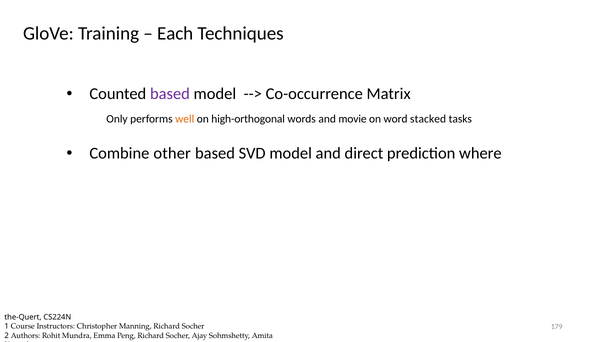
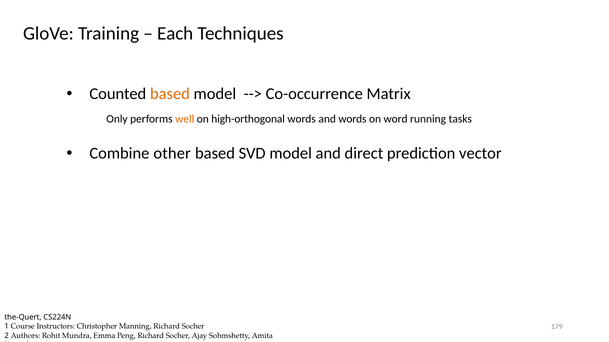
based at (170, 94) colour: purple -> orange
and movie: movie -> words
stacked: stacked -> running
where: where -> vector
